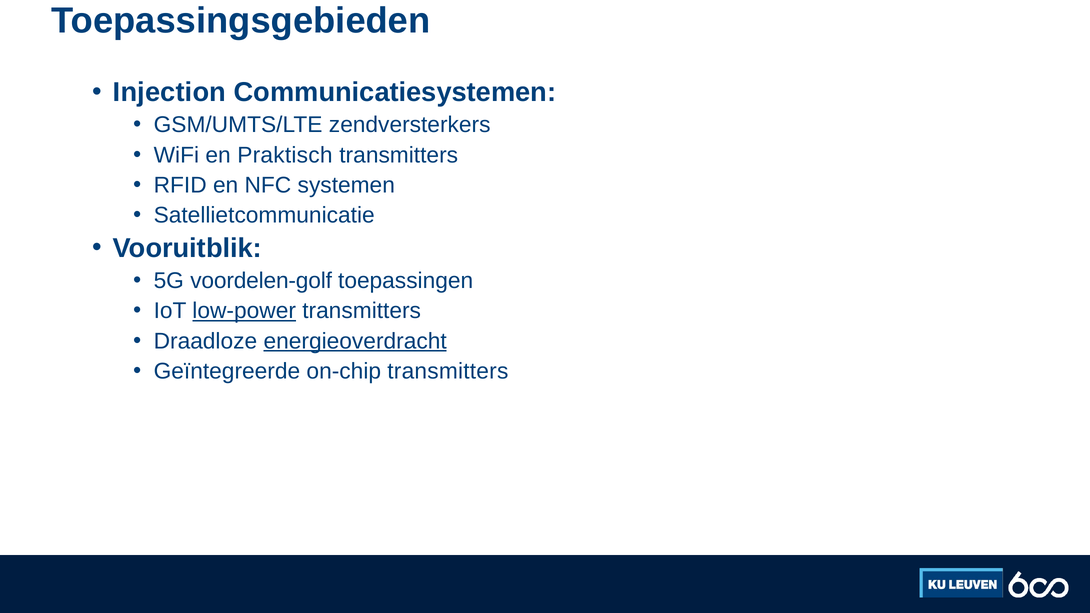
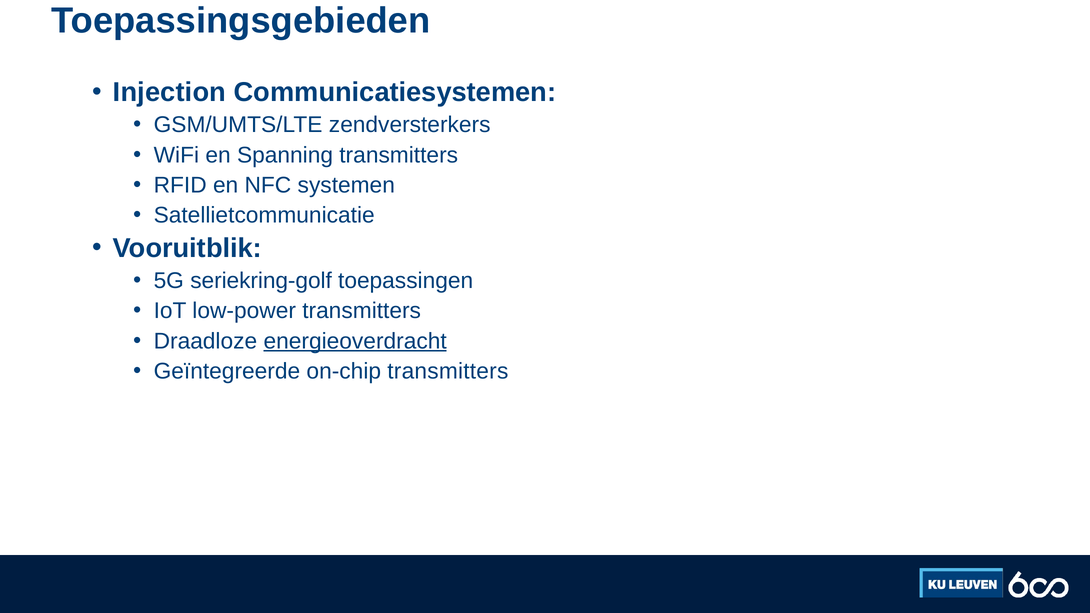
Praktisch: Praktisch -> Spanning
voordelen-golf: voordelen-golf -> seriekring-golf
low-power underline: present -> none
